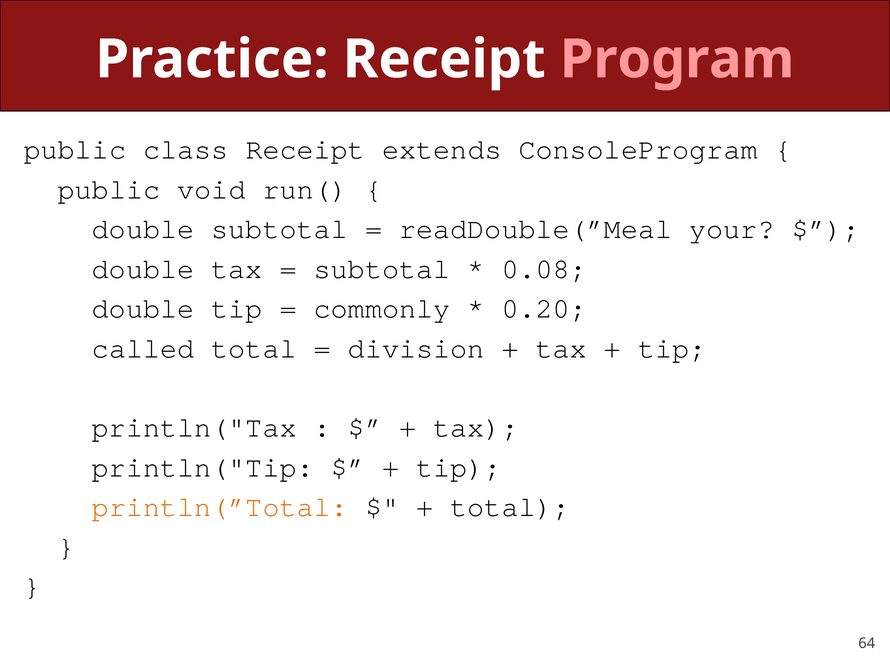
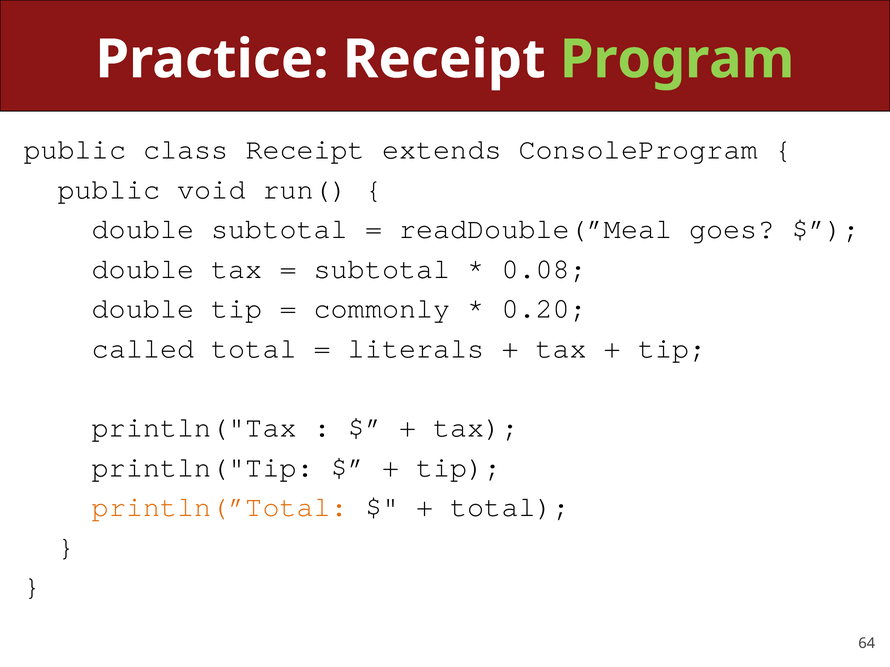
Program colour: pink -> light green
your: your -> goes
division: division -> literals
